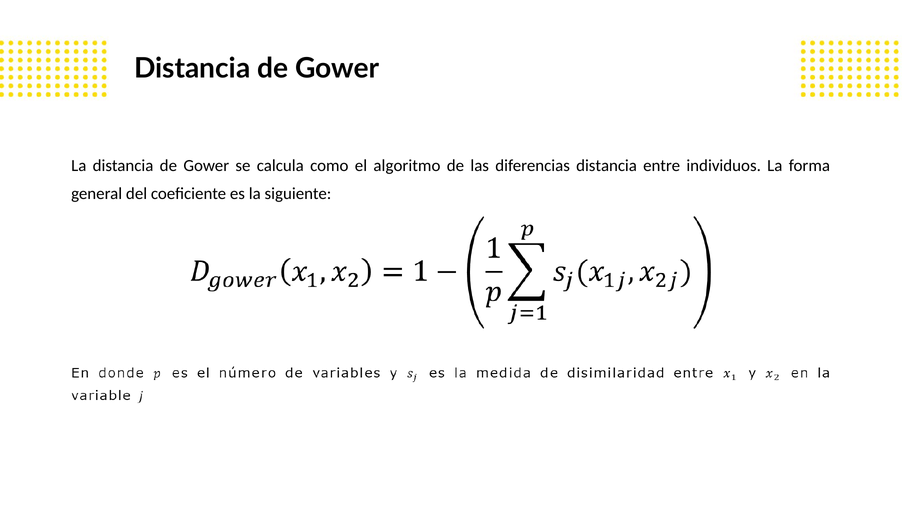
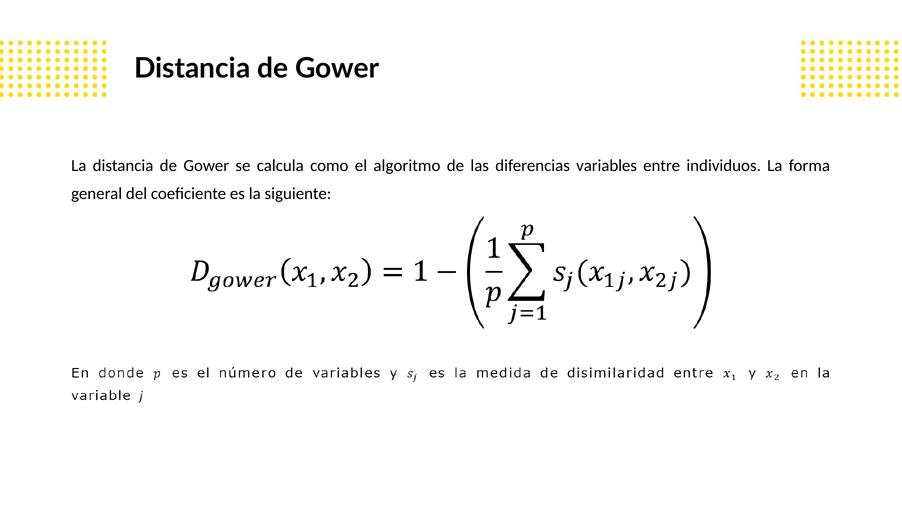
diferencias distancia: distancia -> variables
